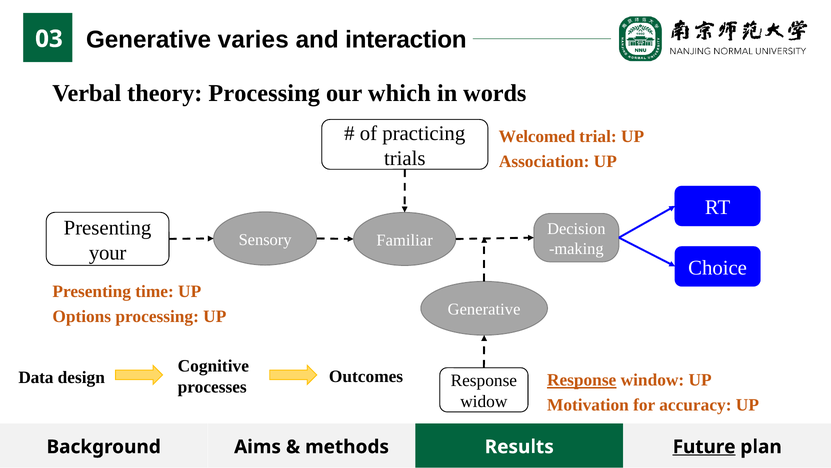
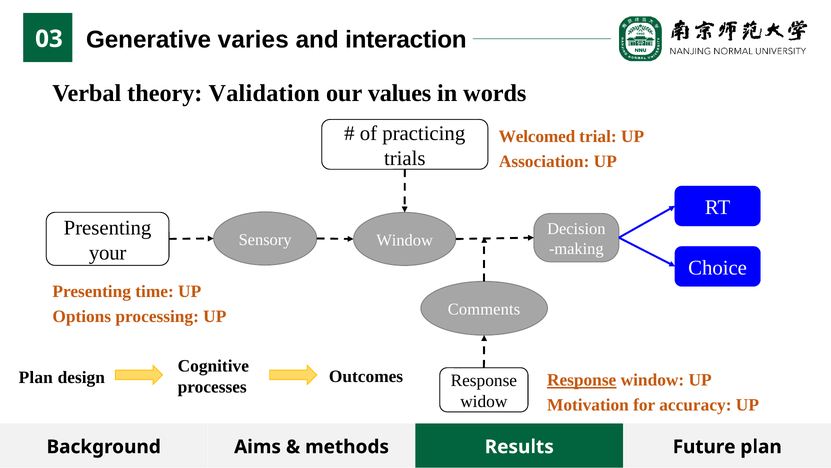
theory Processing: Processing -> Validation
which: which -> values
Sensory Familiar: Familiar -> Window
Generative at (484, 309): Generative -> Comments
Data at (36, 377): Data -> Plan
Future underline: present -> none
